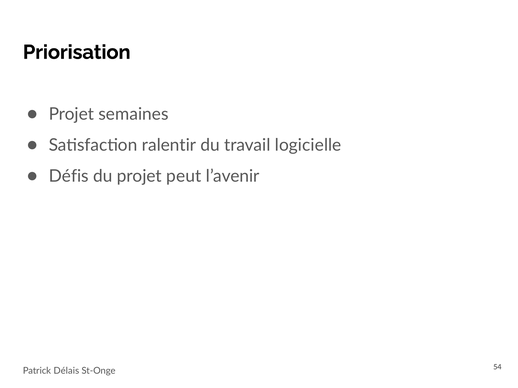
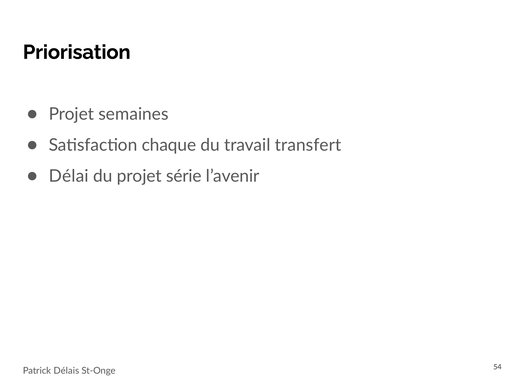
ralentir: ralentir -> chaque
logicielle: logicielle -> transfert
Défis: Défis -> Délai
peut: peut -> série
